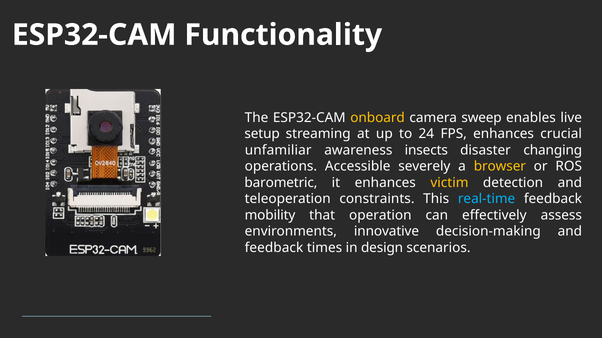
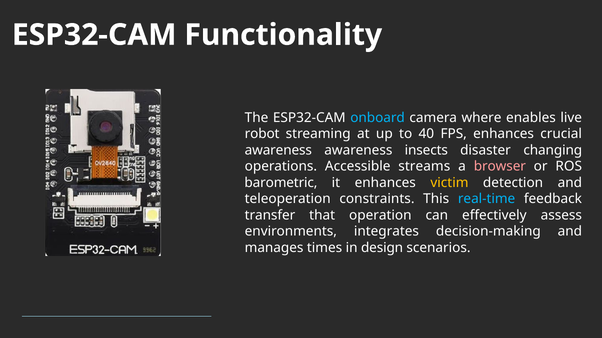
onboard colour: yellow -> light blue
sweep: sweep -> where
setup: setup -> robot
24: 24 -> 40
unfamiliar at (278, 150): unfamiliar -> awareness
severely: severely -> streams
browser colour: yellow -> pink
mobility: mobility -> transfer
innovative: innovative -> integrates
feedback at (274, 248): feedback -> manages
